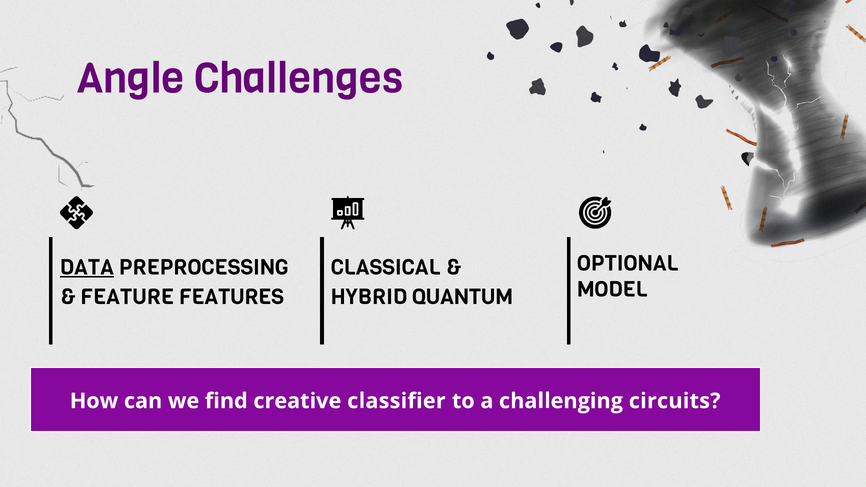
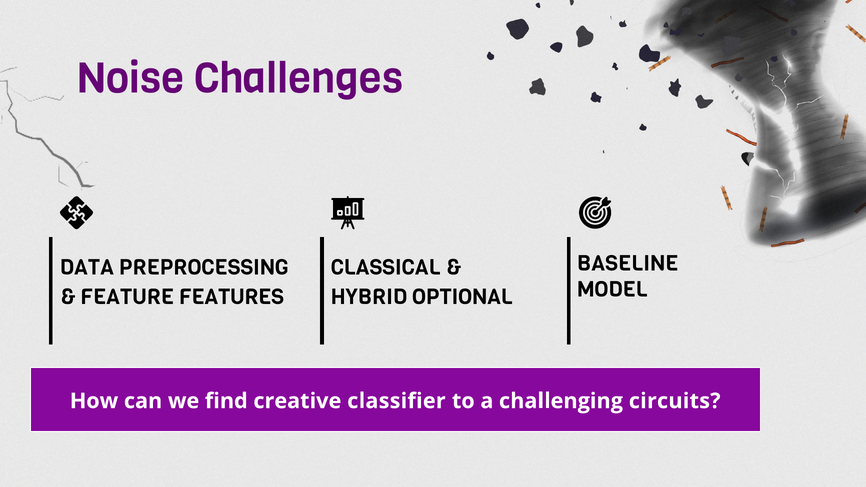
Angle: Angle -> Noise
OPTIONAL: OPTIONAL -> BASELINE
DATA underline: present -> none
QUANTUM: QUANTUM -> OPTIONAL
